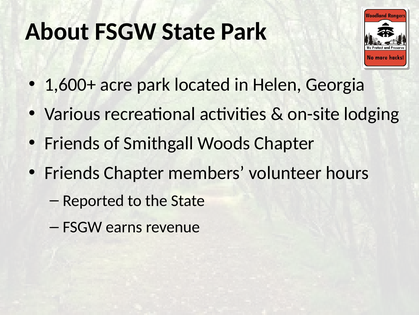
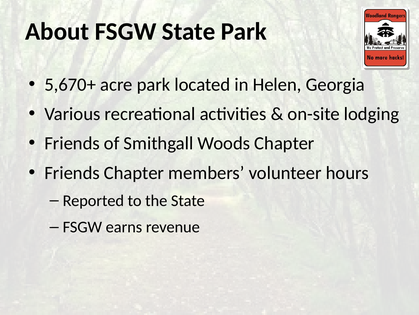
1,600+: 1,600+ -> 5,670+
